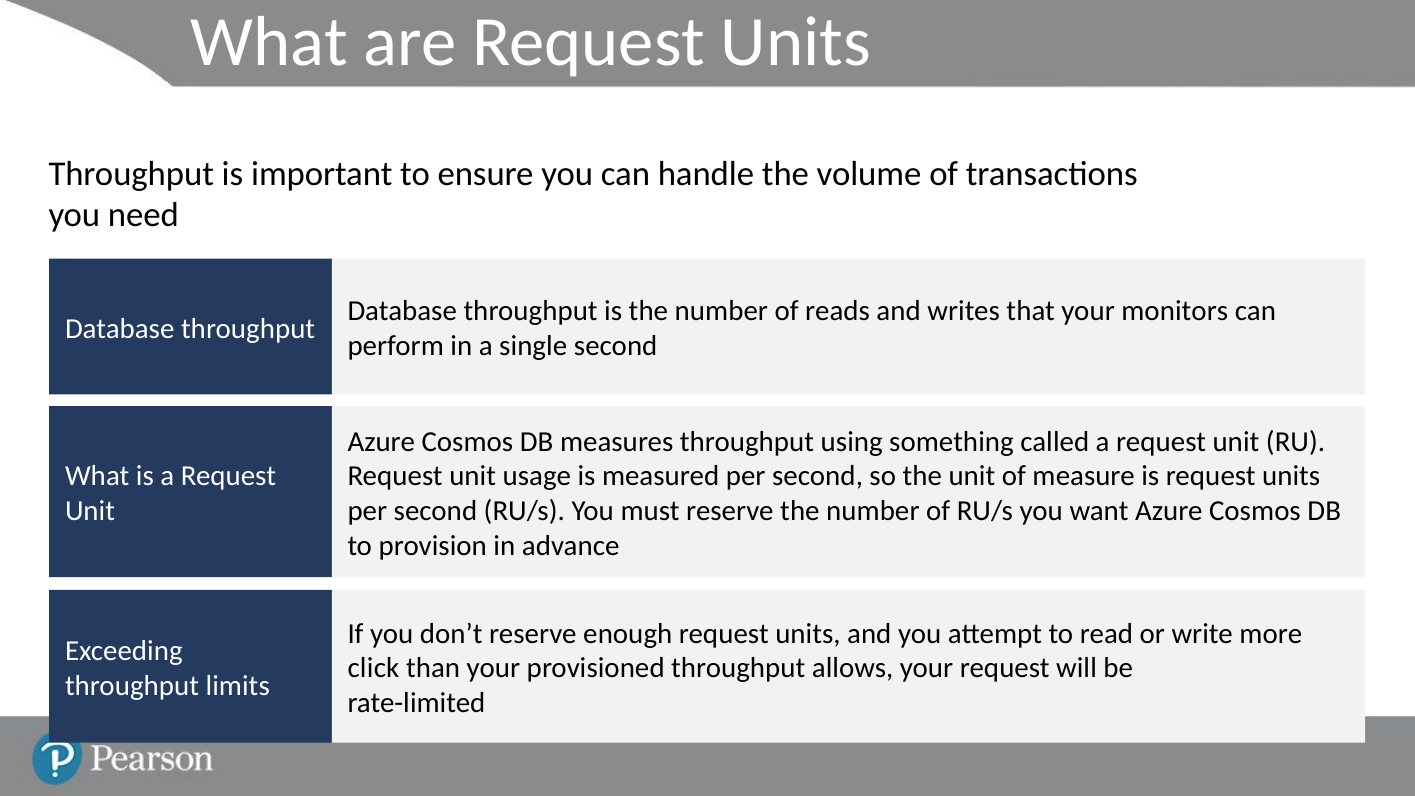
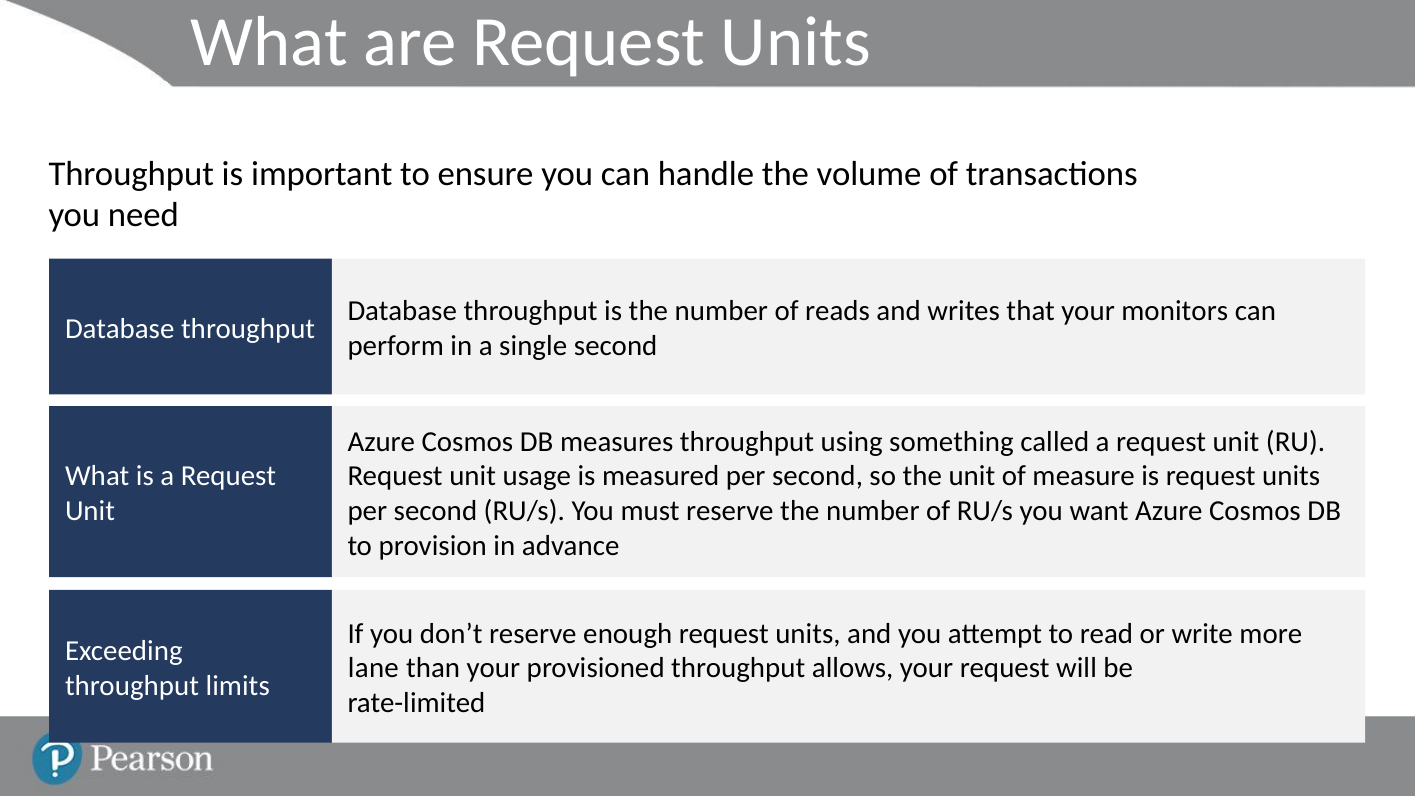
click at (373, 668): click -> lane
